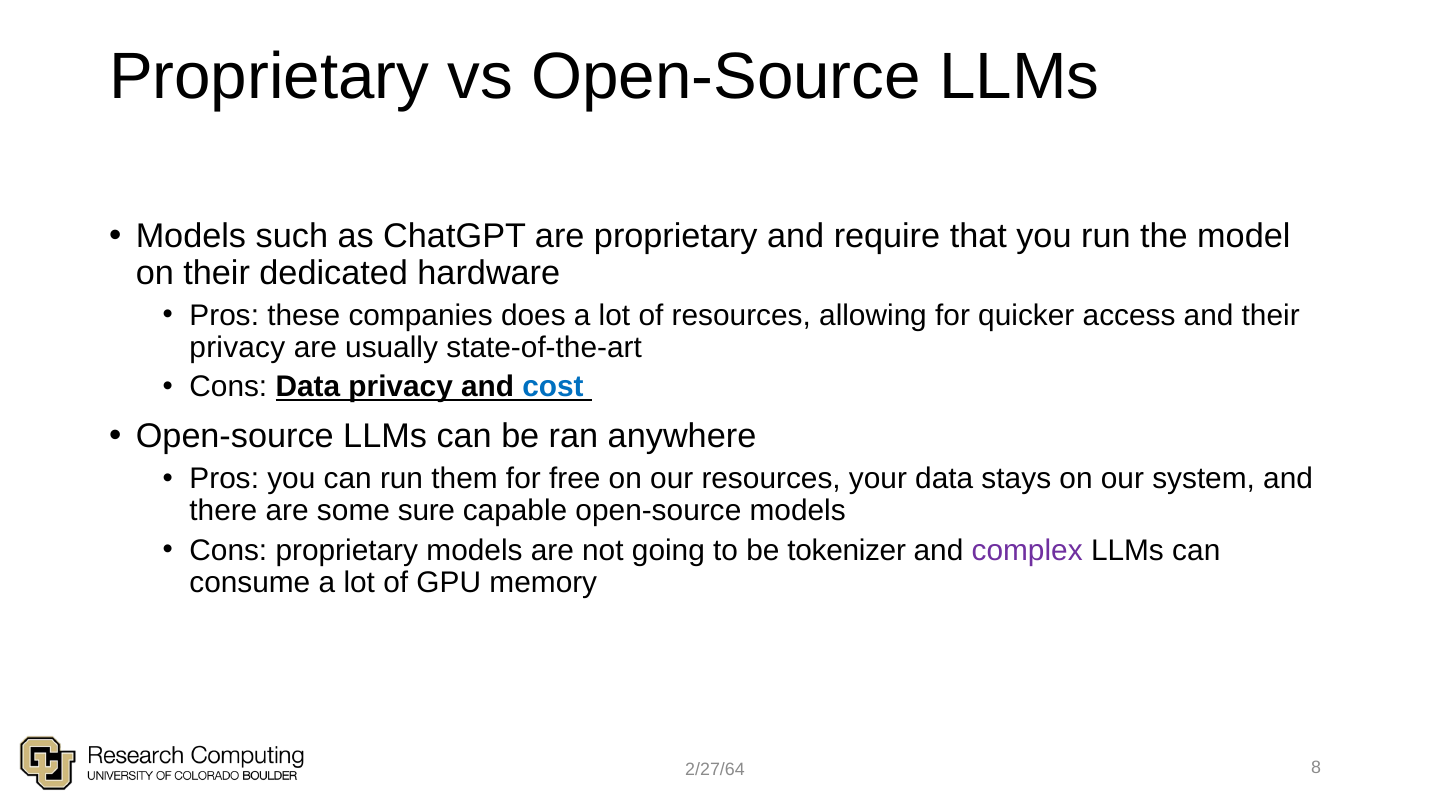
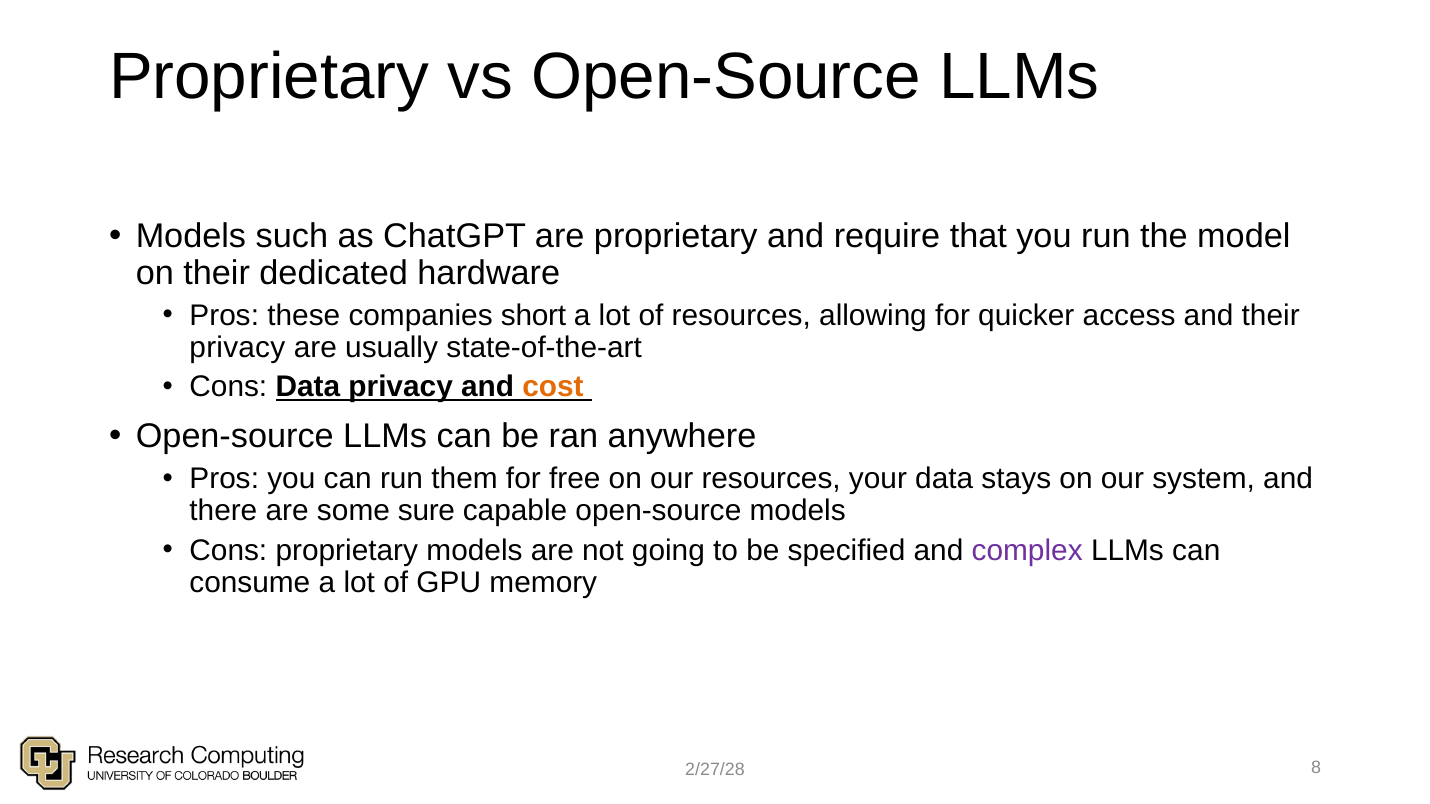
does: does -> short
cost colour: blue -> orange
tokenizer: tokenizer -> specified
2/27/64: 2/27/64 -> 2/27/28
